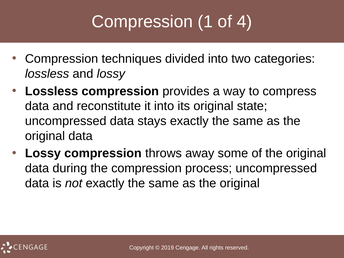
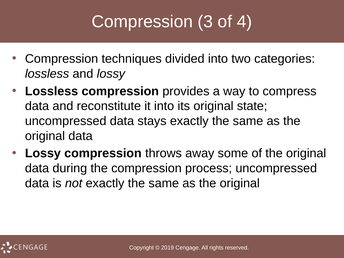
1: 1 -> 3
